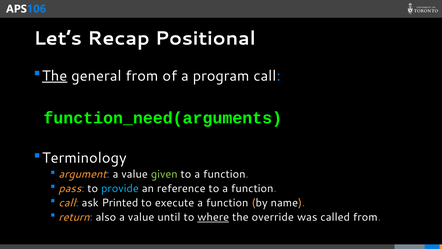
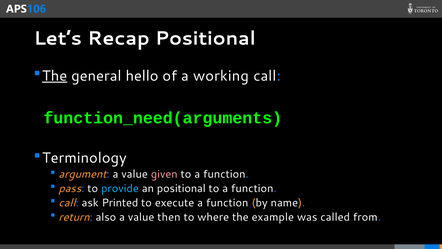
general from: from -> hello
program: program -> working
given colour: light green -> pink
an reference: reference -> positional
until: until -> then
where underline: present -> none
override: override -> example
